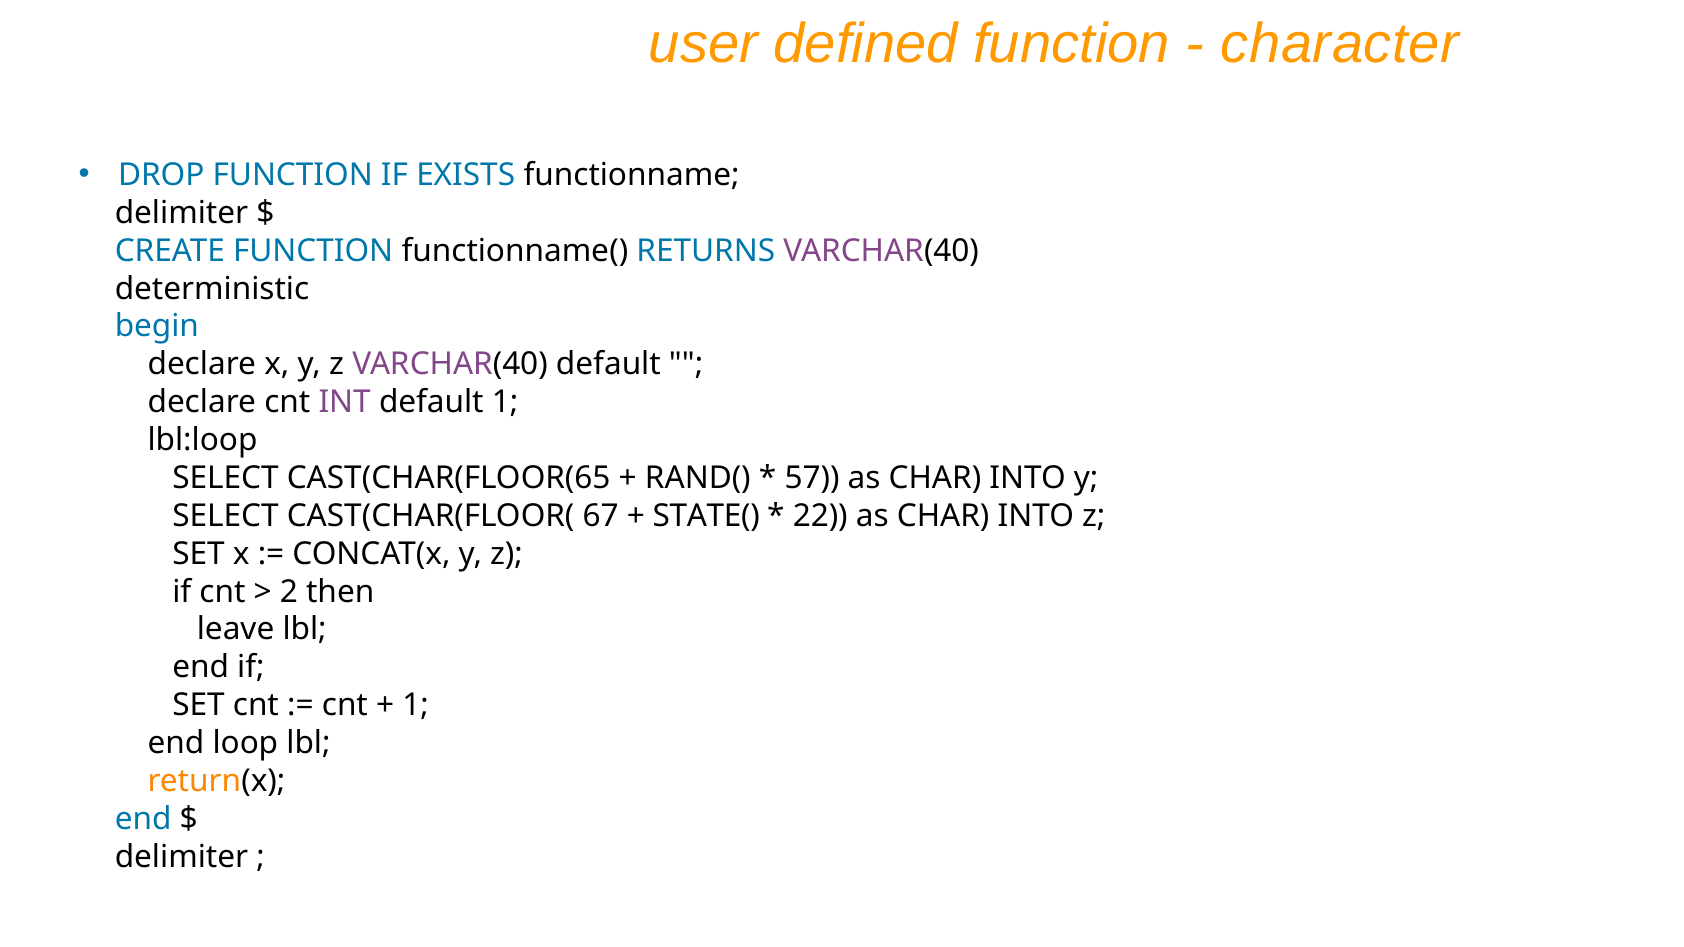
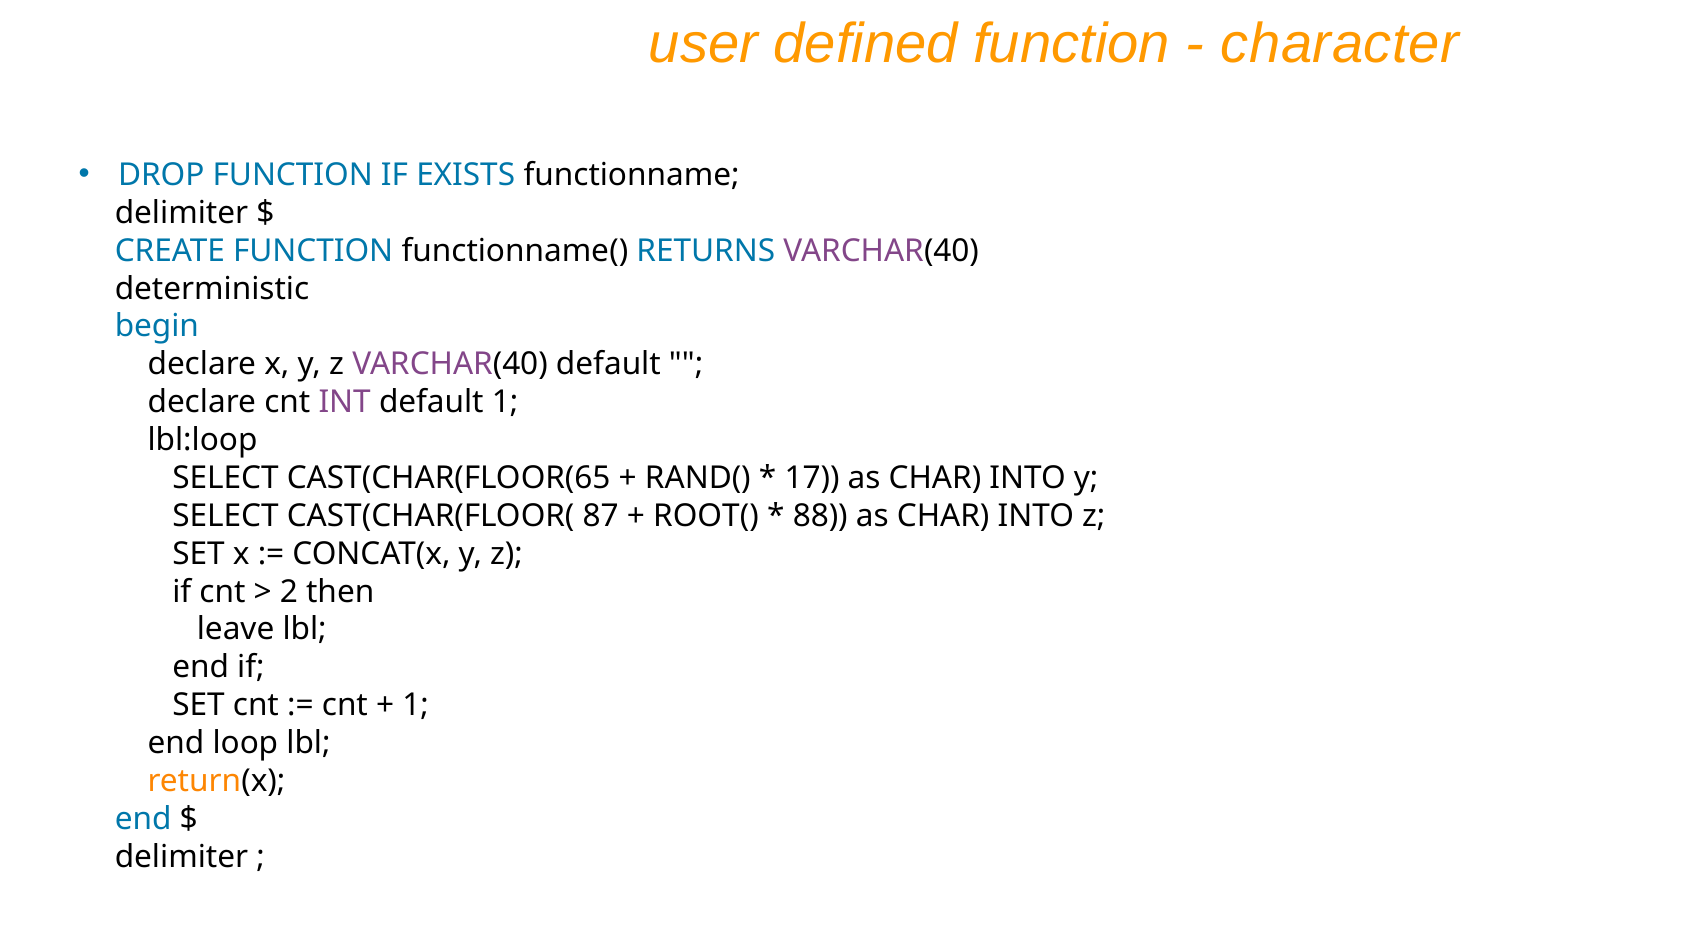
57: 57 -> 17
67: 67 -> 87
STATE(: STATE( -> ROOT(
22: 22 -> 88
